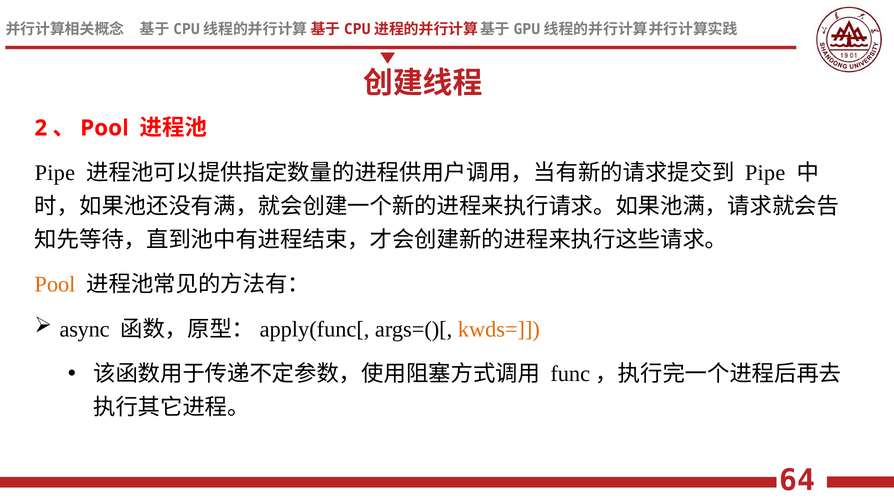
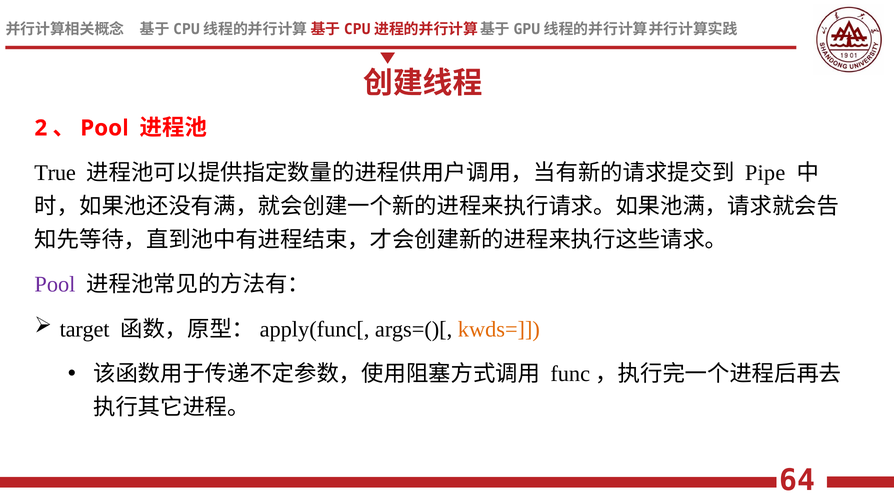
Pipe at (55, 173): Pipe -> True
Pool at (55, 284) colour: orange -> purple
async: async -> target
